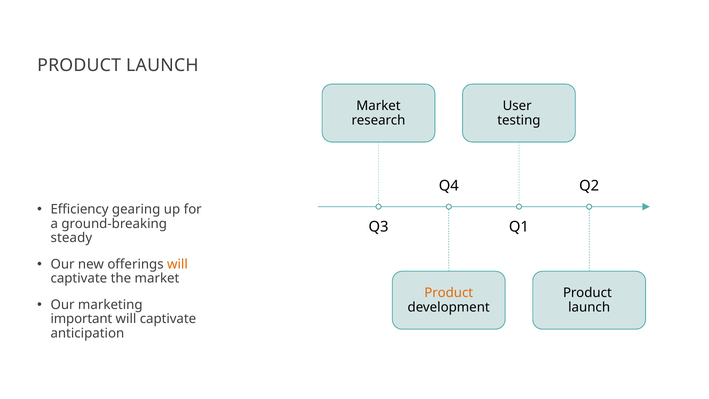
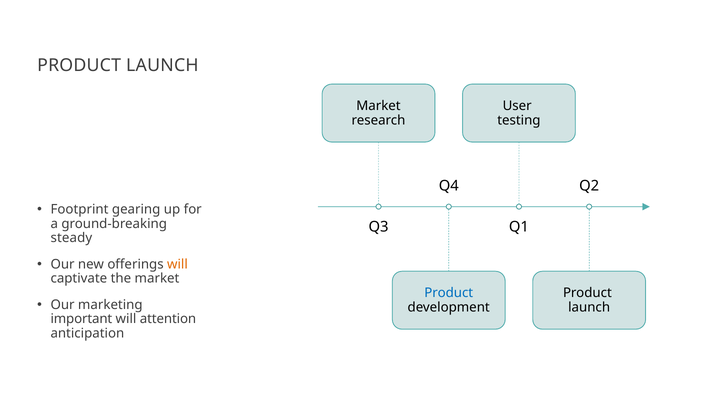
Efficiency: Efficiency -> Footprint
Product at (449, 293) colour: orange -> blue
captivate at (168, 319): captivate -> attention
